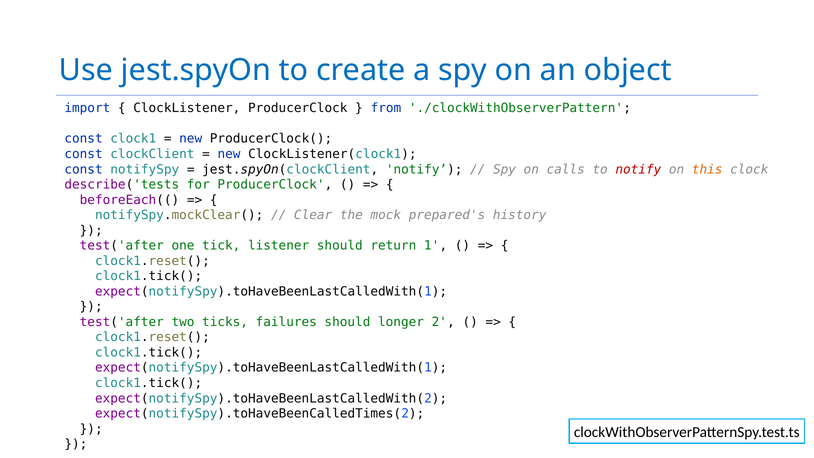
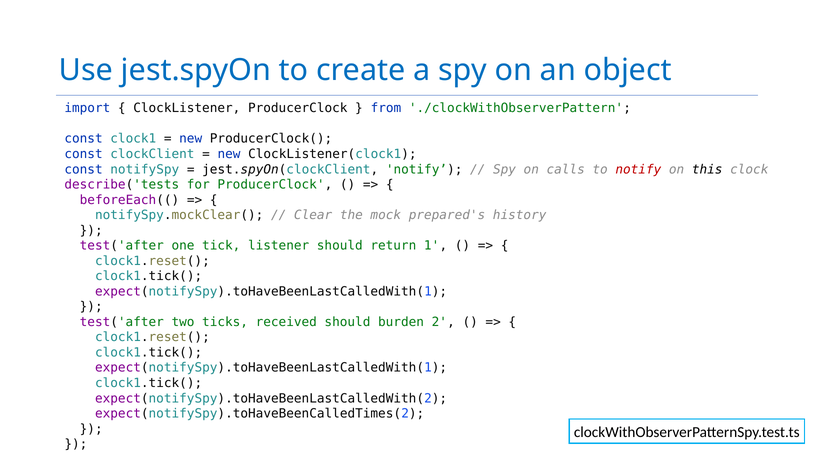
this colour: orange -> black
failures: failures -> received
longer: longer -> burden
